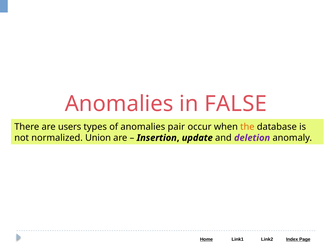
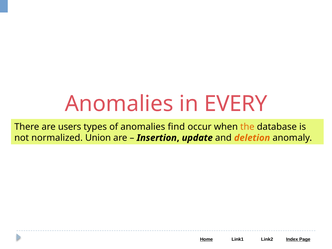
FALSE: FALSE -> EVERY
pair: pair -> find
deletion colour: purple -> orange
